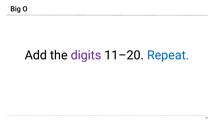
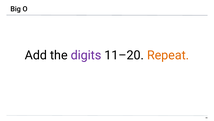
Repeat colour: blue -> orange
